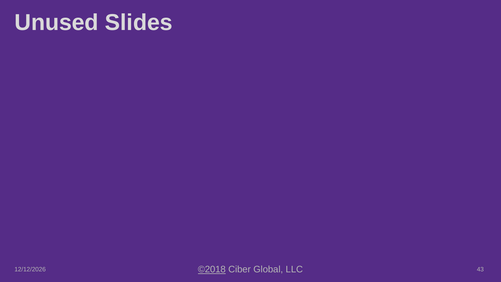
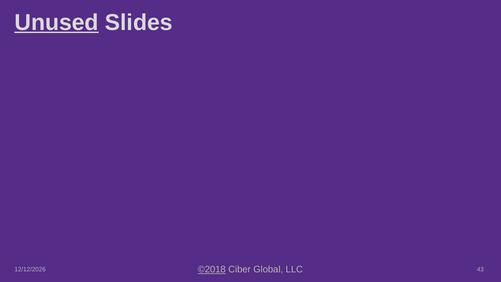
Unused underline: none -> present
